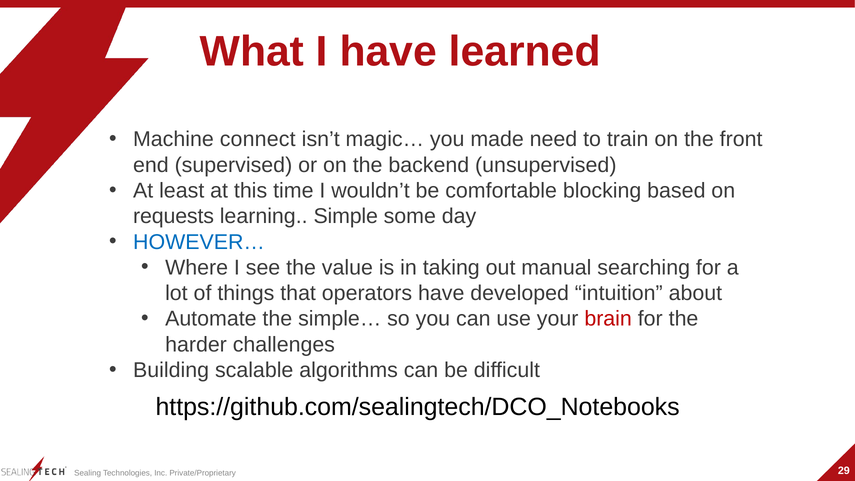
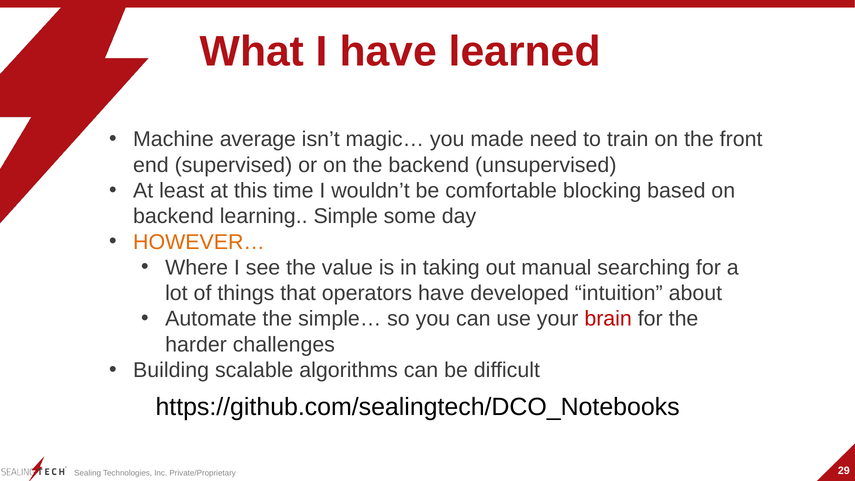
connect: connect -> average
requests at (174, 216): requests -> backend
HOWEVER… colour: blue -> orange
